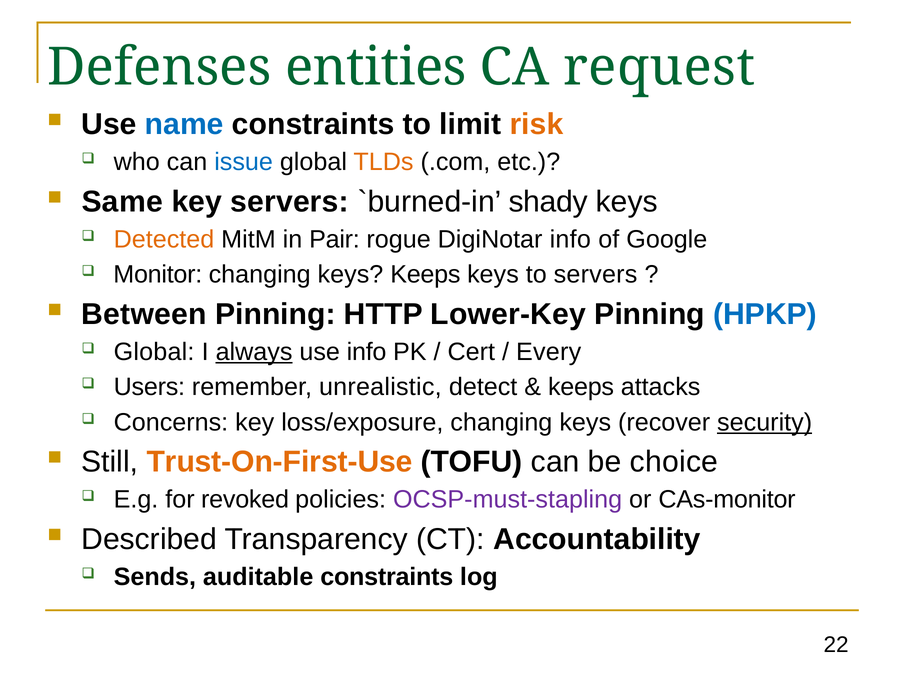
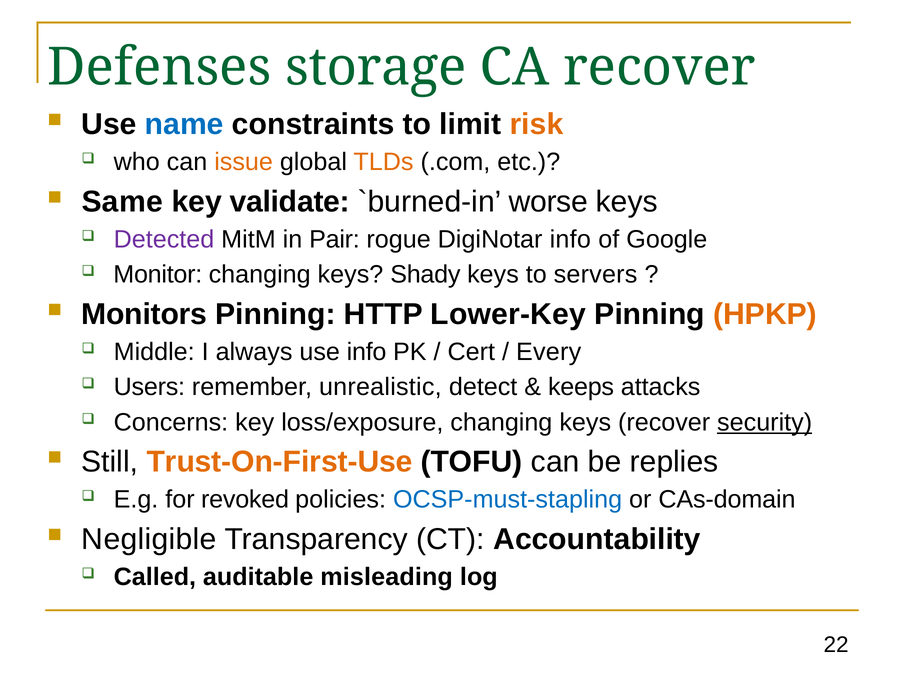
entities: entities -> storage
CA request: request -> recover
issue colour: blue -> orange
key servers: servers -> validate
shady: shady -> worse
Detected colour: orange -> purple
keys Keeps: Keeps -> Shady
Between: Between -> Monitors
HPKP colour: blue -> orange
Global at (154, 352): Global -> Middle
always underline: present -> none
choice: choice -> replies
OCSP-must-stapling colour: purple -> blue
CAs-monitor: CAs-monitor -> CAs-domain
Described: Described -> Negligible
Sends: Sends -> Called
auditable constraints: constraints -> misleading
